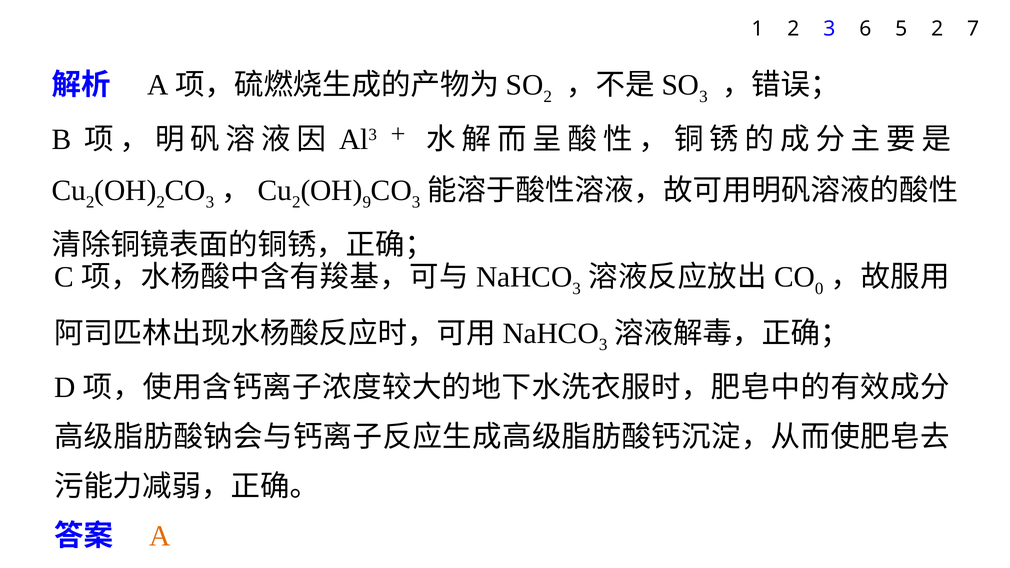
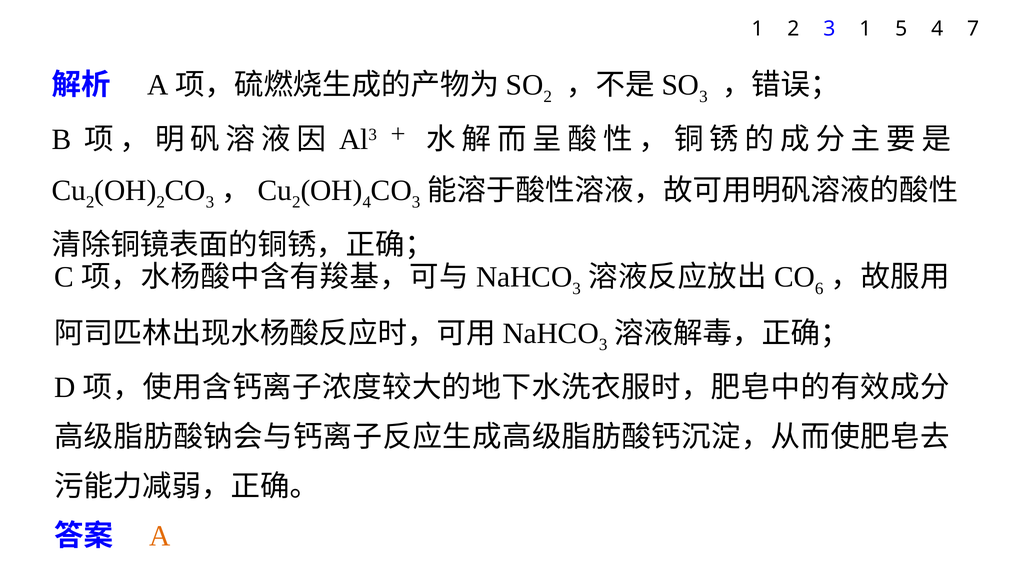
3 6: 6 -> 1
5 2: 2 -> 4
9 at (367, 202): 9 -> 4
0: 0 -> 6
